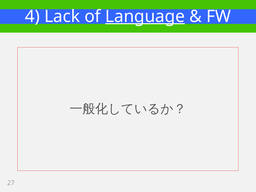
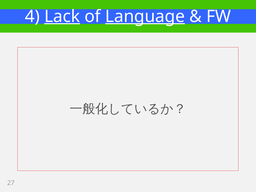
Lack underline: none -> present
